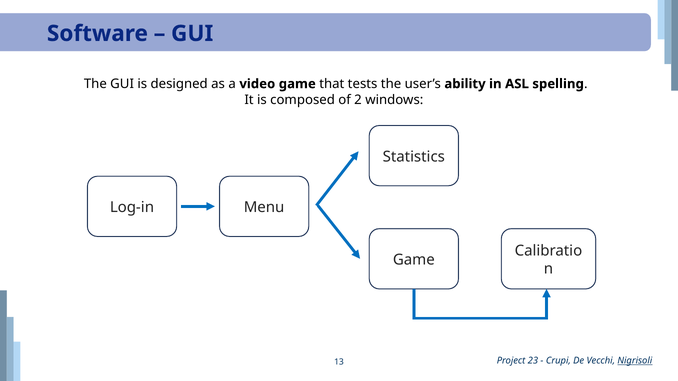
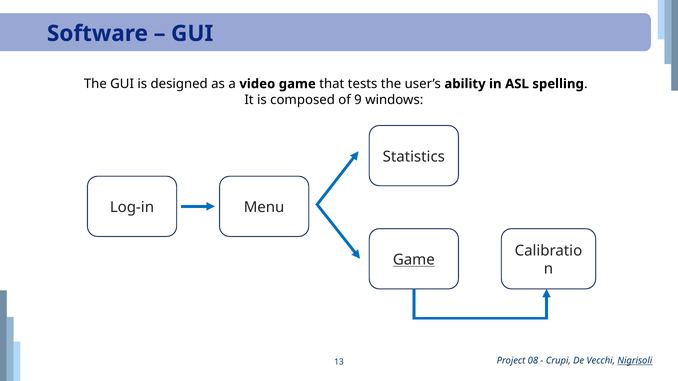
2: 2 -> 9
Game at (414, 260) underline: none -> present
23: 23 -> 08
